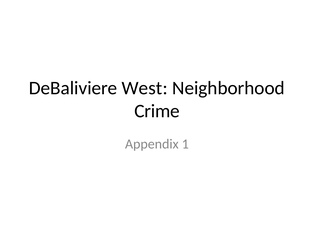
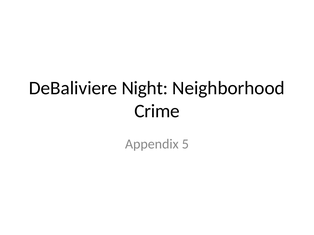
West: West -> Night
1: 1 -> 5
